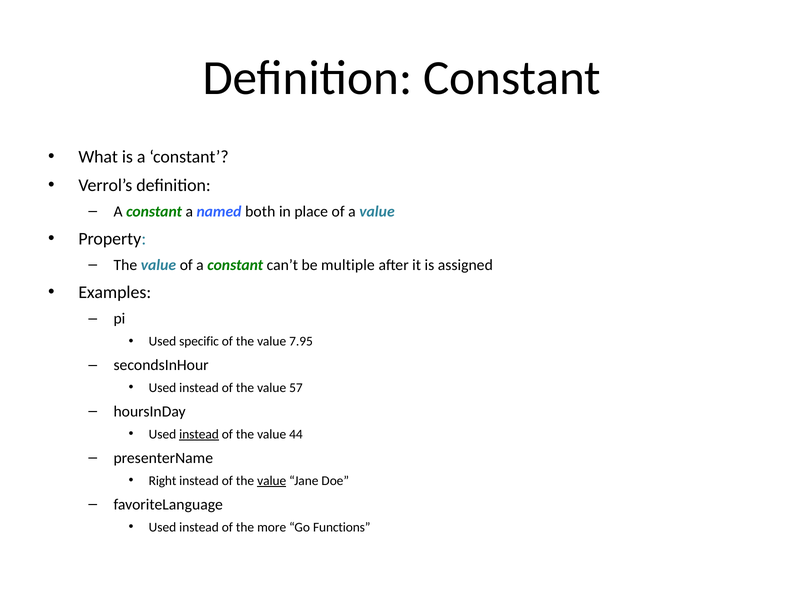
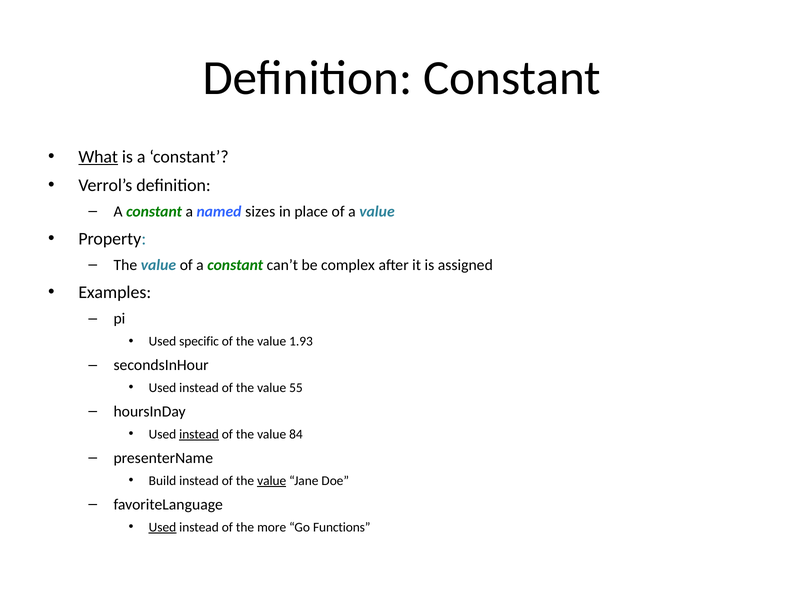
What underline: none -> present
both: both -> sizes
multiple: multiple -> complex
7.95: 7.95 -> 1.93
57: 57 -> 55
44: 44 -> 84
Right: Right -> Build
Used at (162, 527) underline: none -> present
